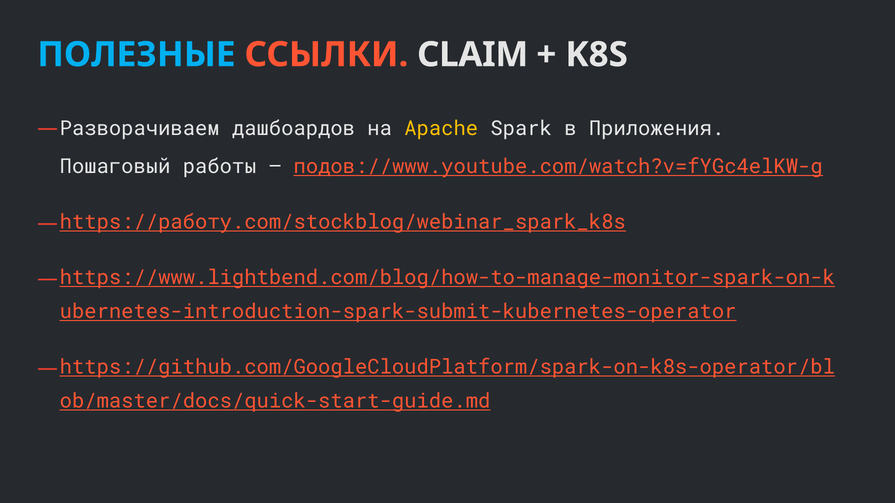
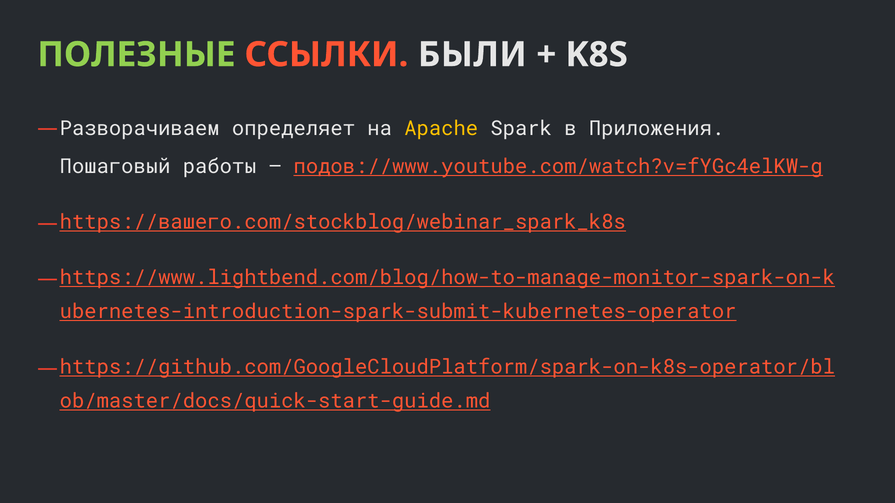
ПОЛЕЗНЫЕ colour: light blue -> light green
CLAIM: CLAIM -> БЫЛИ
дашбоардов: дашбоардов -> определяет
https://работу.com/stockblog/webinar_spark_k8s: https://работу.com/stockblog/webinar_spark_k8s -> https://вашего.com/stockblog/webinar_spark_k8s
